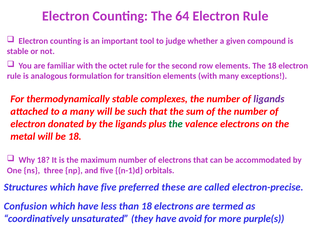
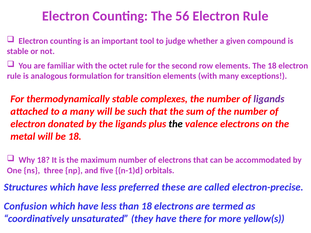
64: 64 -> 56
the at (176, 124) colour: green -> black
Structures which have five: five -> less
avoid: avoid -> there
purple(s: purple(s -> yellow(s
